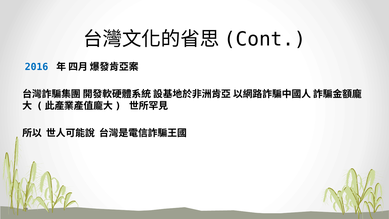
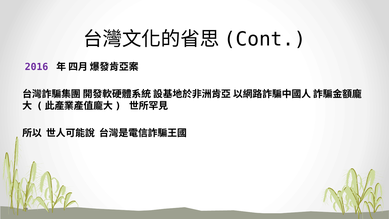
2016 colour: blue -> purple
